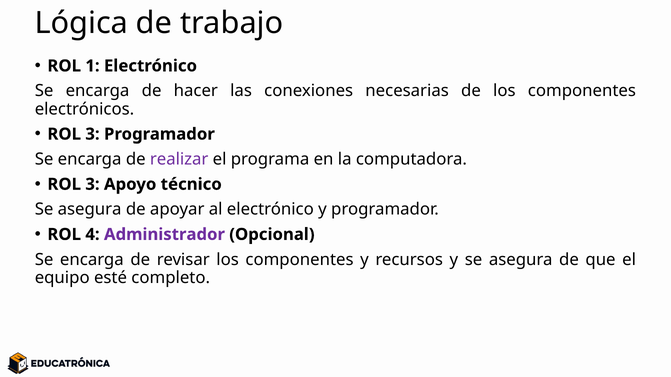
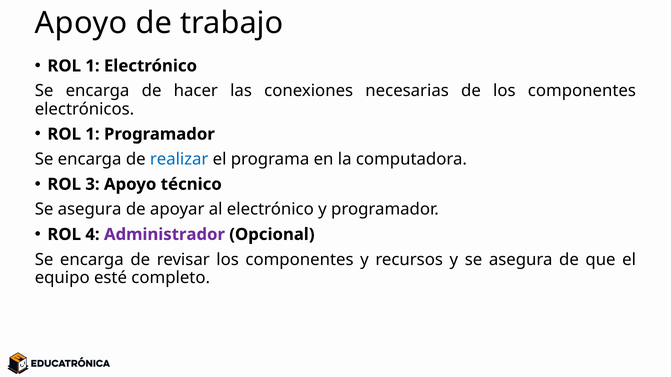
Lógica at (81, 23): Lógica -> Apoyo
3 at (92, 134): 3 -> 1
realizar colour: purple -> blue
